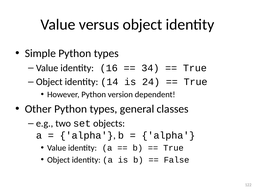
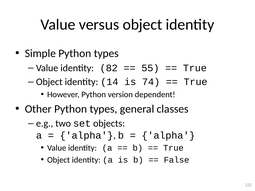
16: 16 -> 82
34: 34 -> 55
24: 24 -> 74
